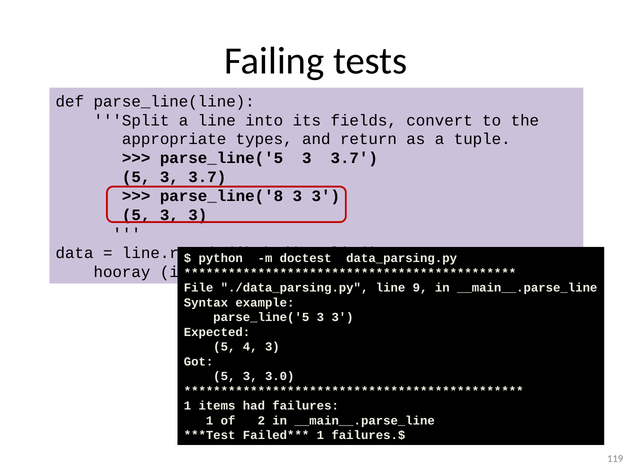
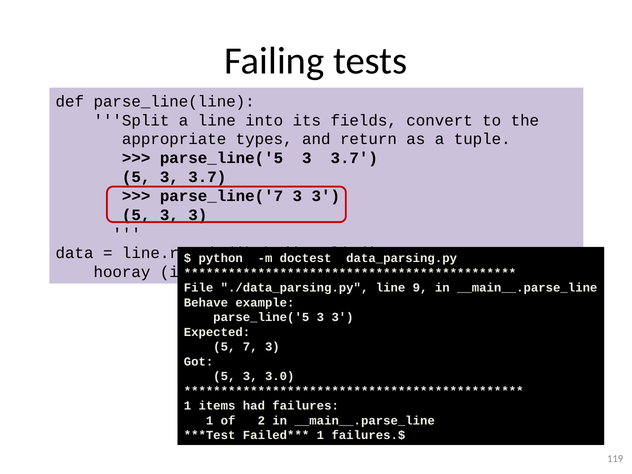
parse_line('8: parse_line('8 -> parse_line('7
Syntax: Syntax -> Behave
4: 4 -> 7
